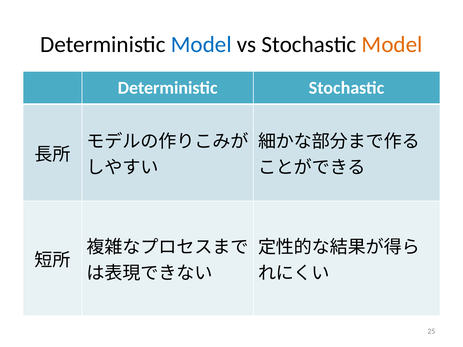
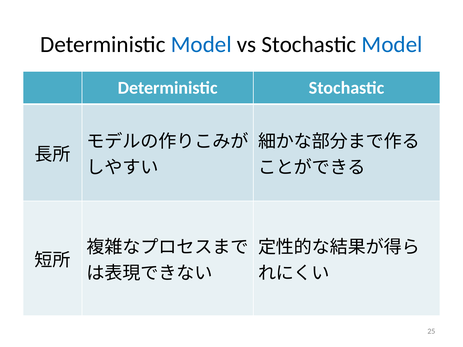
Model at (392, 44) colour: orange -> blue
